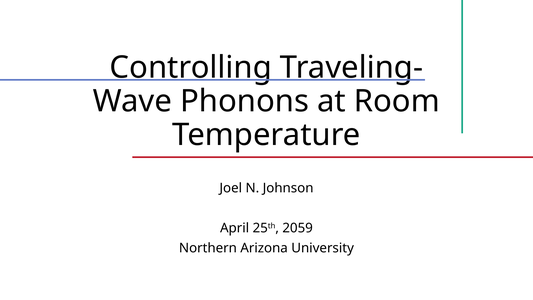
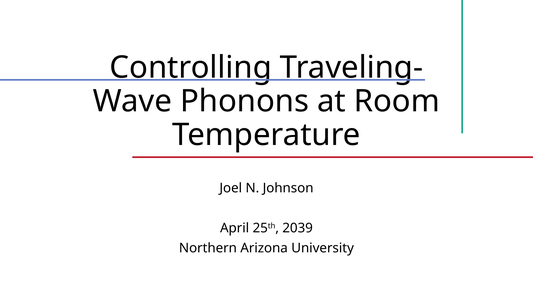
2059: 2059 -> 2039
